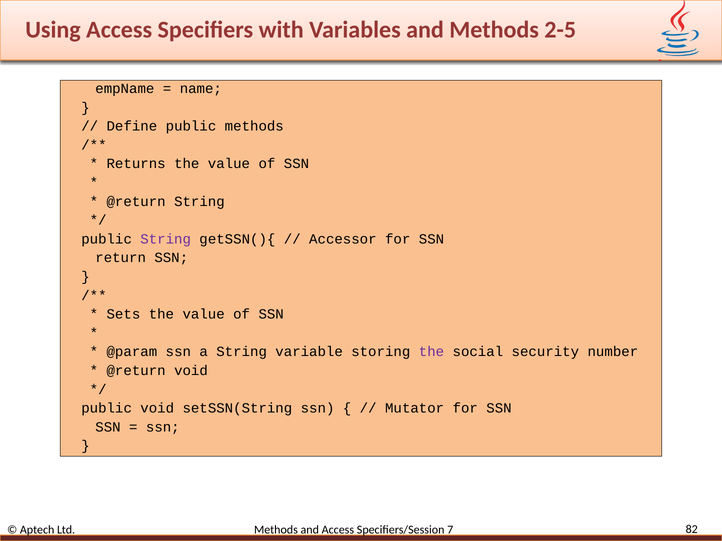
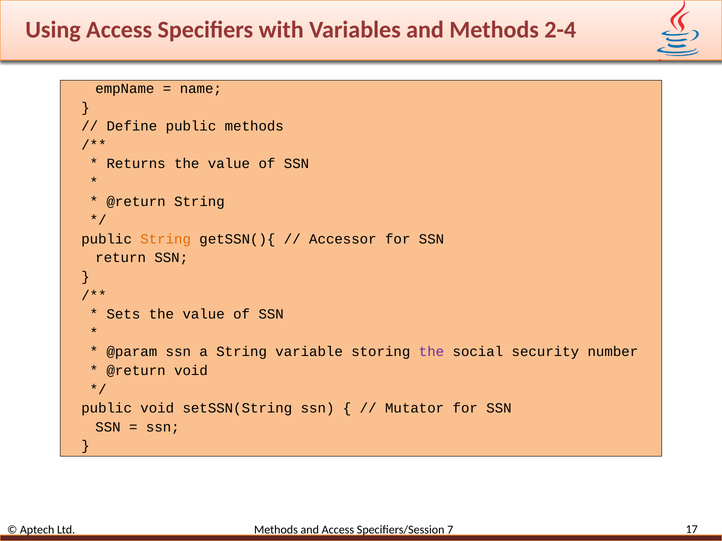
2-5: 2-5 -> 2-4
String at (166, 239) colour: purple -> orange
82: 82 -> 17
